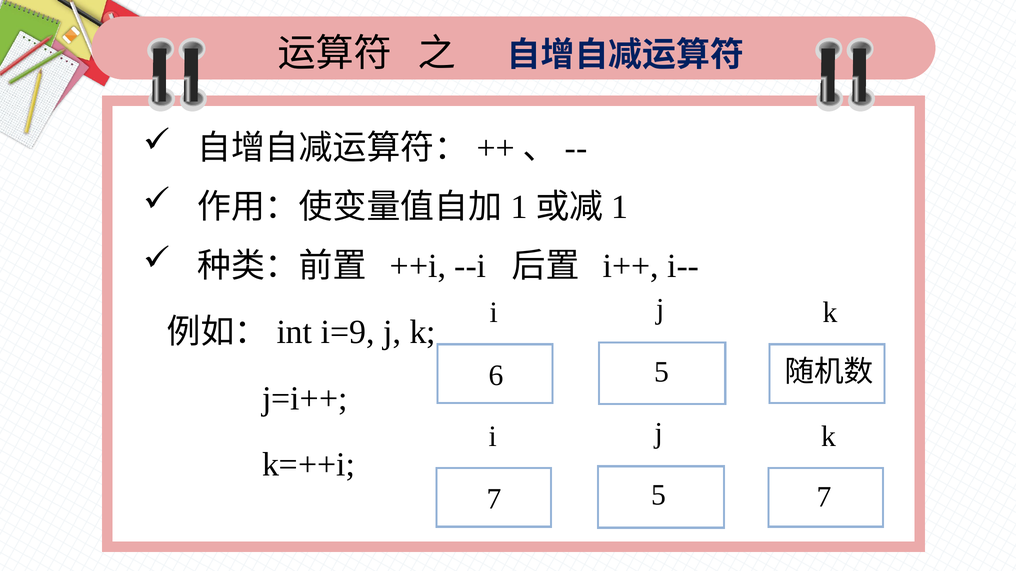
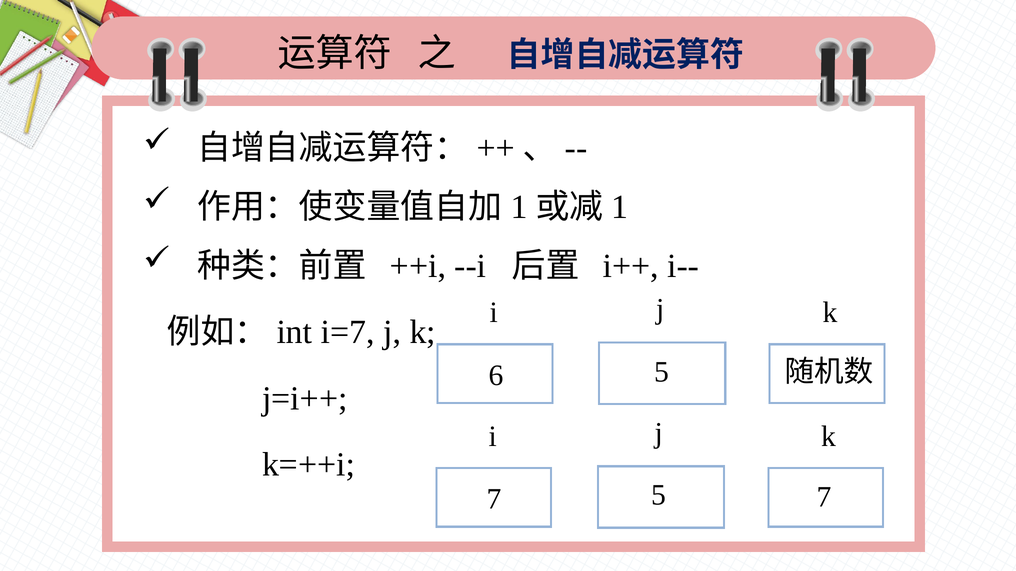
i=9: i=9 -> i=7
